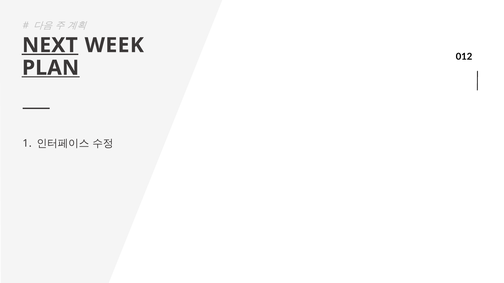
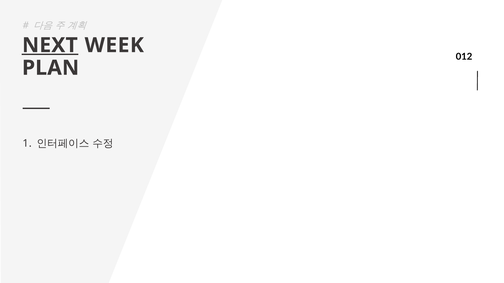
PLAN underline: present -> none
